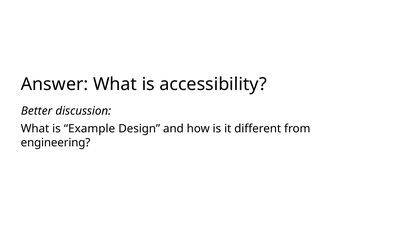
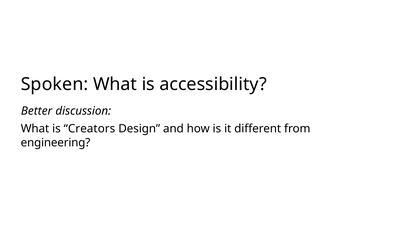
Answer: Answer -> Spoken
Example: Example -> Creators
